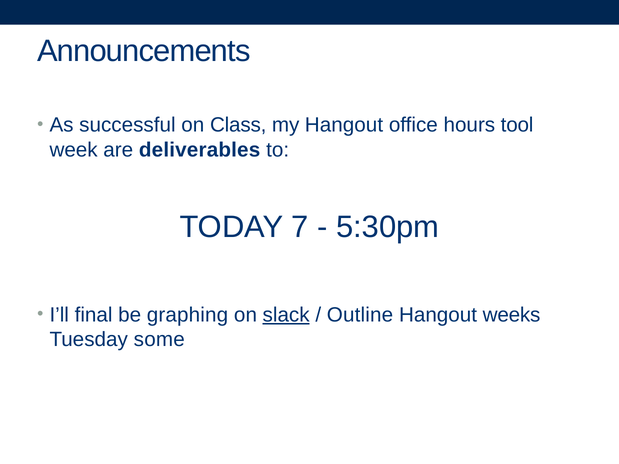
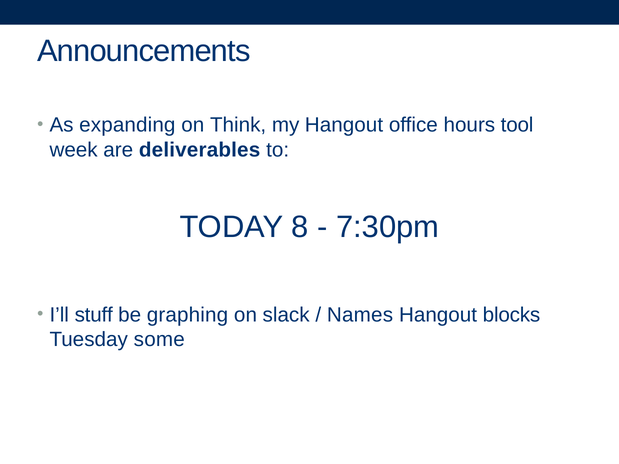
successful: successful -> expanding
Class: Class -> Think
7: 7 -> 8
5:30pm: 5:30pm -> 7:30pm
final: final -> stuff
slack underline: present -> none
Outline: Outline -> Names
weeks: weeks -> blocks
